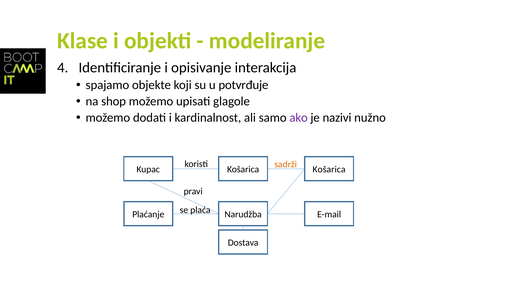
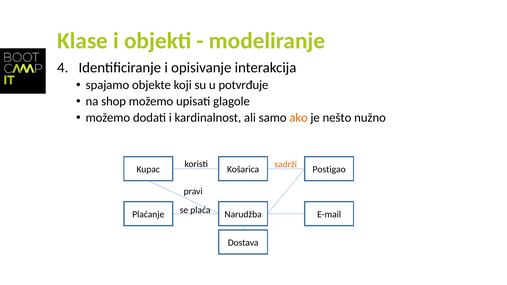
ako colour: purple -> orange
nazivi: nazivi -> nešto
Košarica at (329, 169): Košarica -> Postigao
